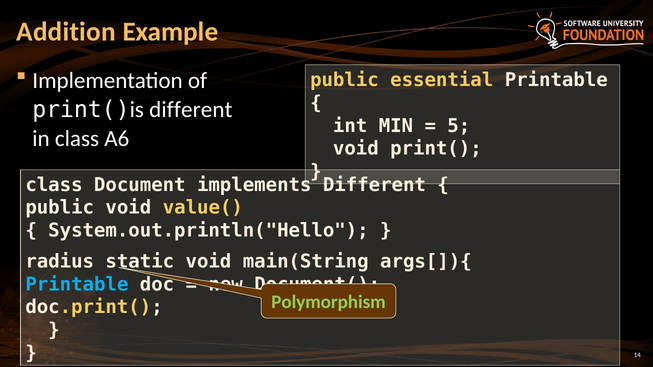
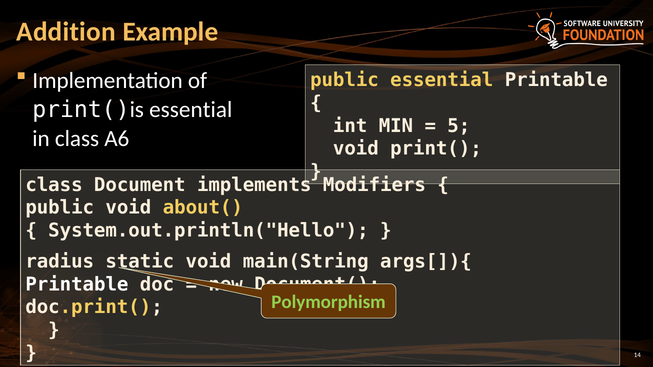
print()is different: different -> essential
implements Different: Different -> Modifiers
value(: value( -> about(
Printable at (77, 285) colour: light blue -> white
